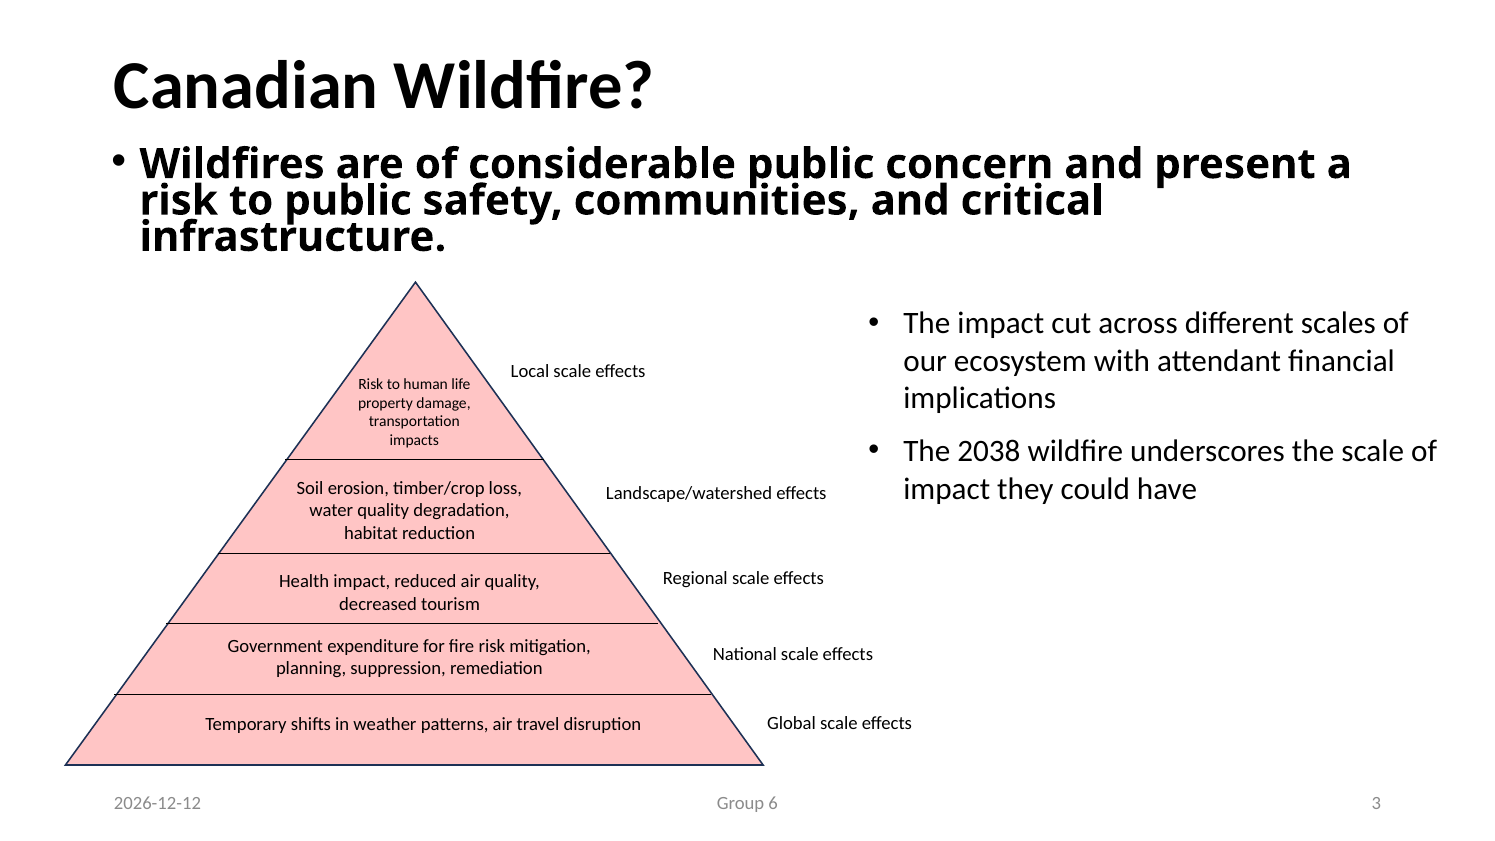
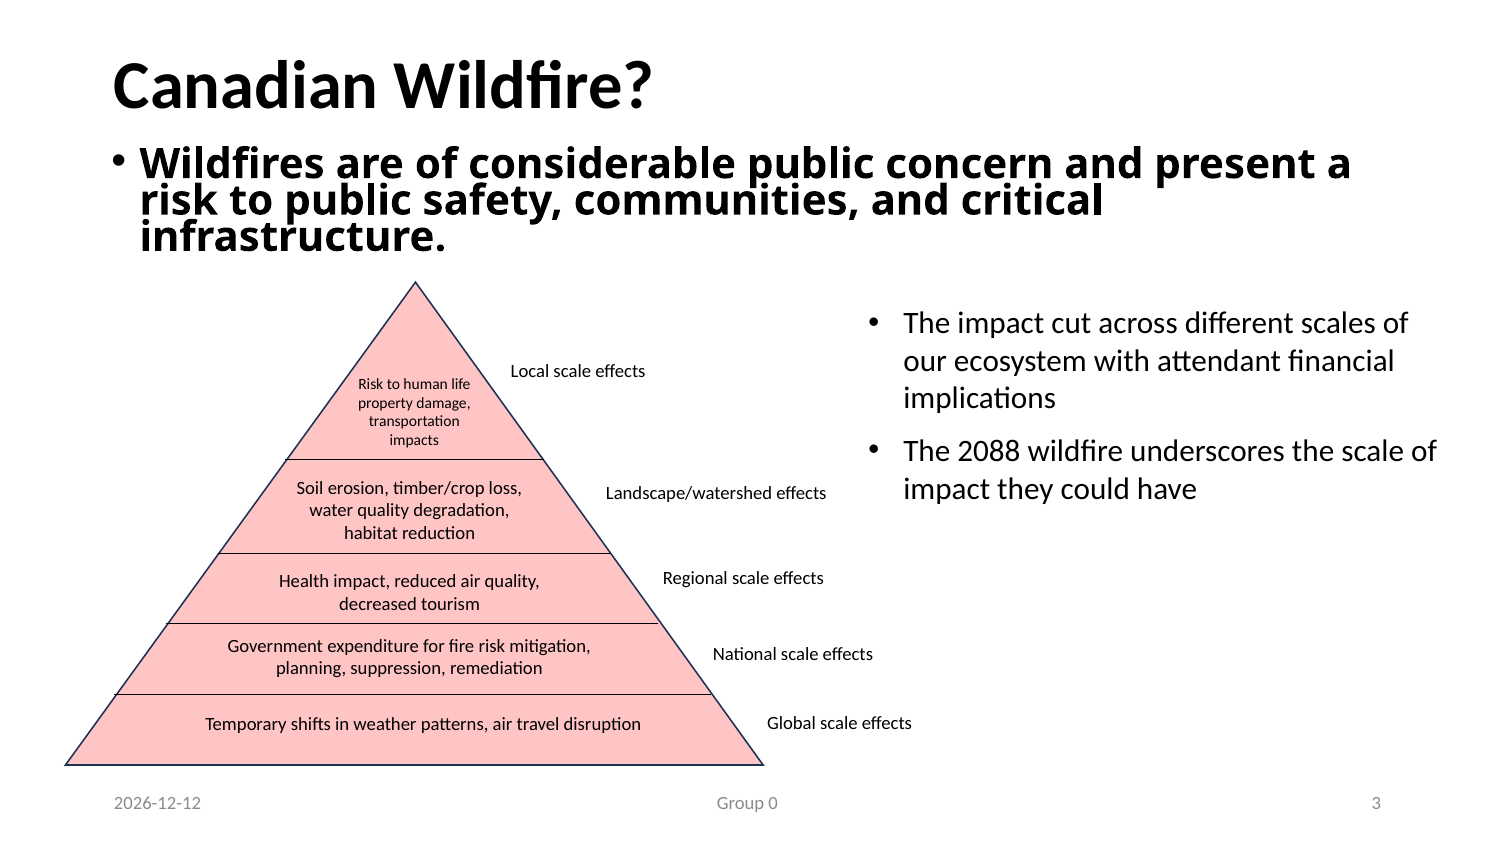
2038: 2038 -> 2088
6: 6 -> 0
